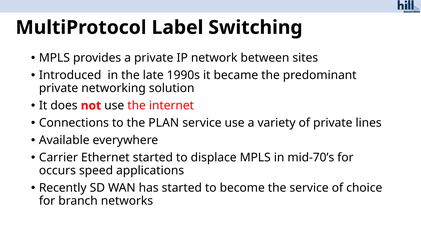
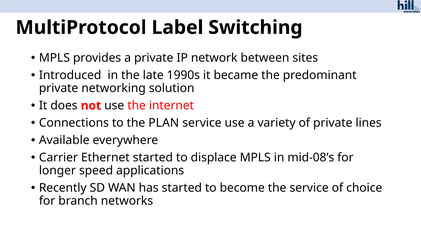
mid-70’s: mid-70’s -> mid-08’s
occurs: occurs -> longer
